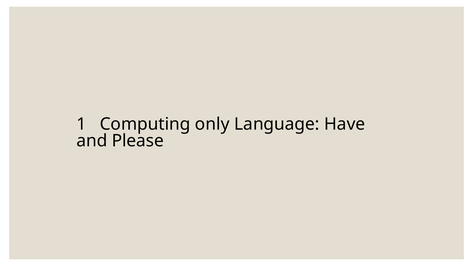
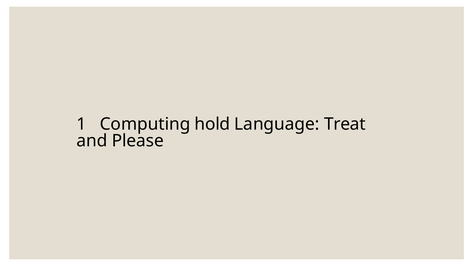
only: only -> hold
Have: Have -> Treat
